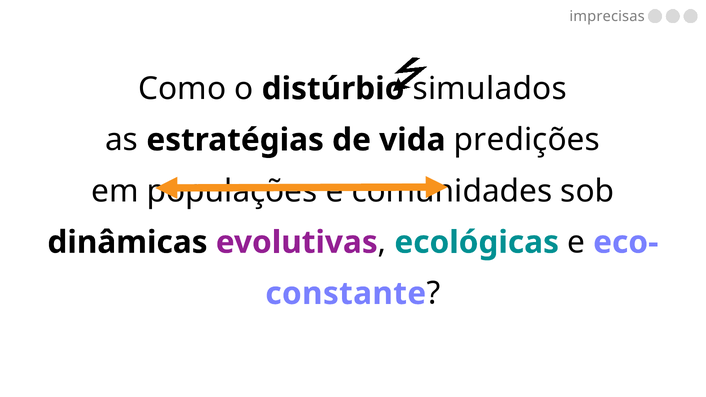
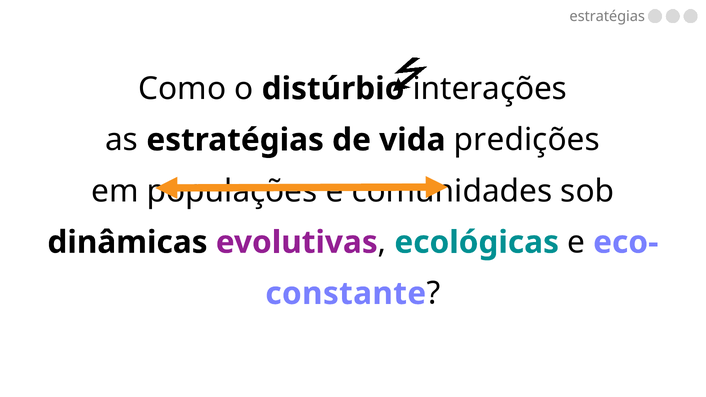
imprecisas at (607, 17): imprecisas -> estratégias
simulados: simulados -> interações
